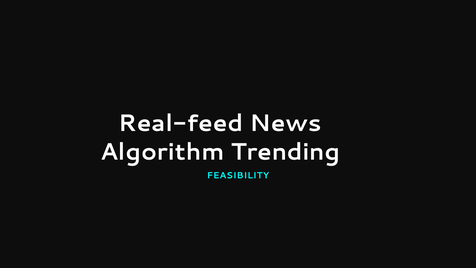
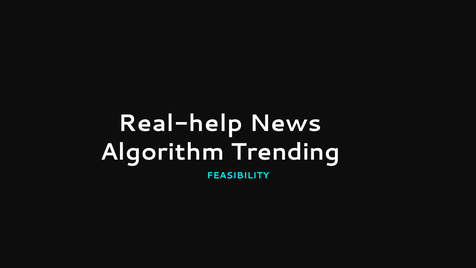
Real-feed: Real-feed -> Real-help
